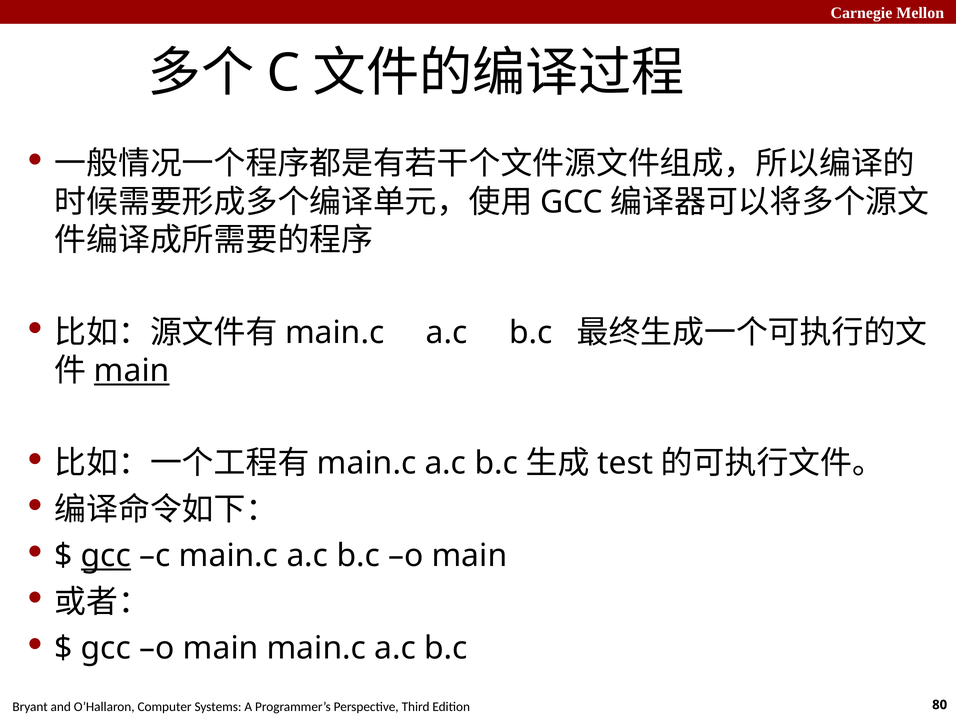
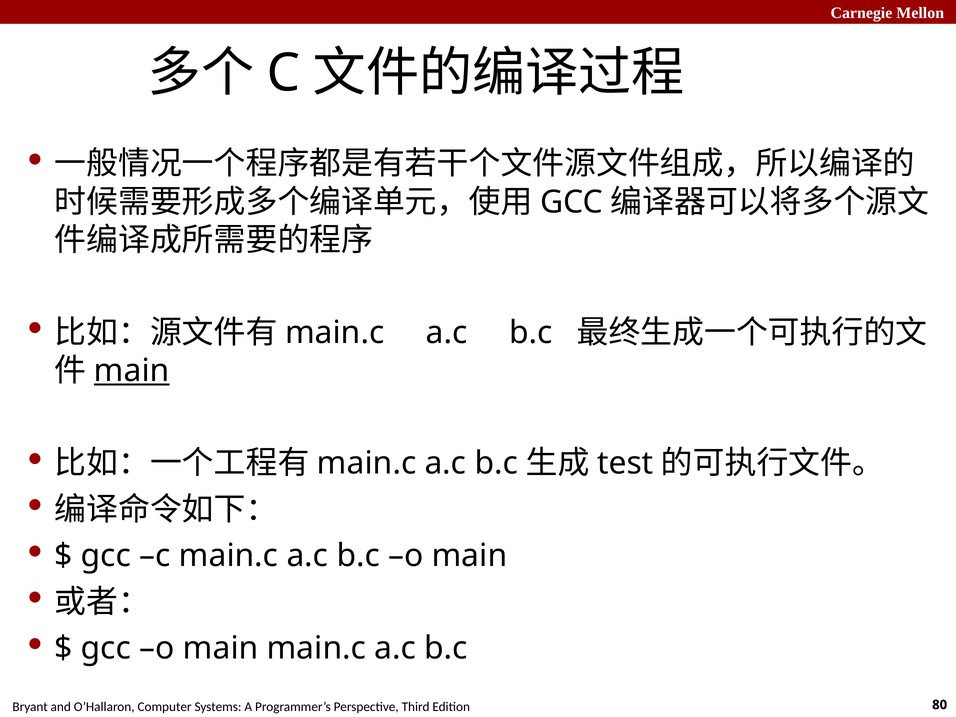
gcc at (106, 556) underline: present -> none
